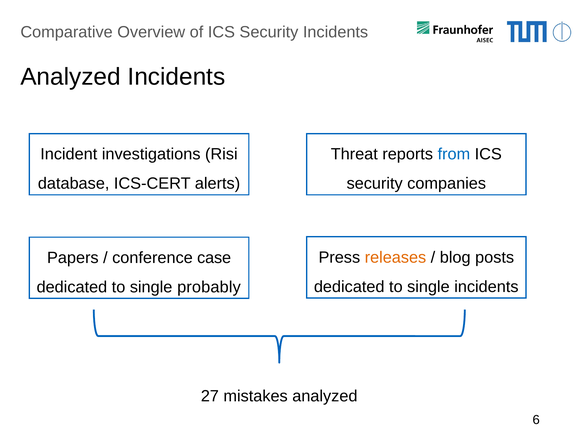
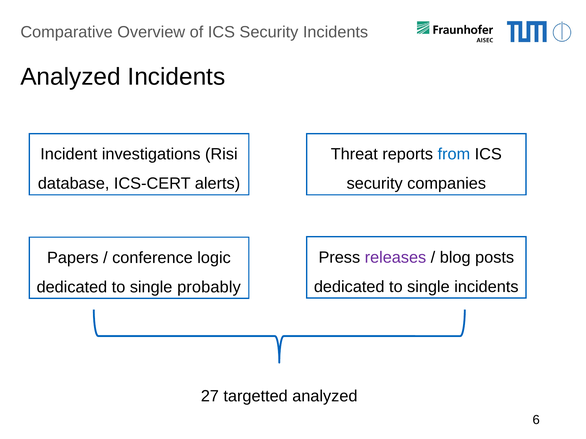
releases colour: orange -> purple
case: case -> logic
mistakes: mistakes -> targetted
